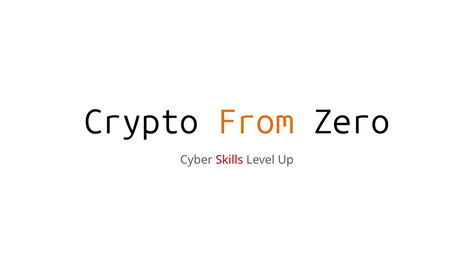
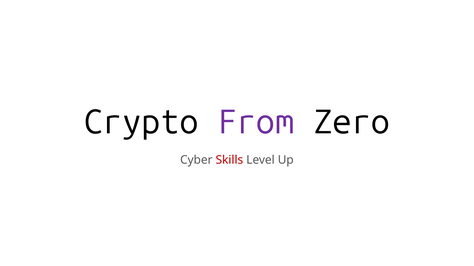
From colour: orange -> purple
